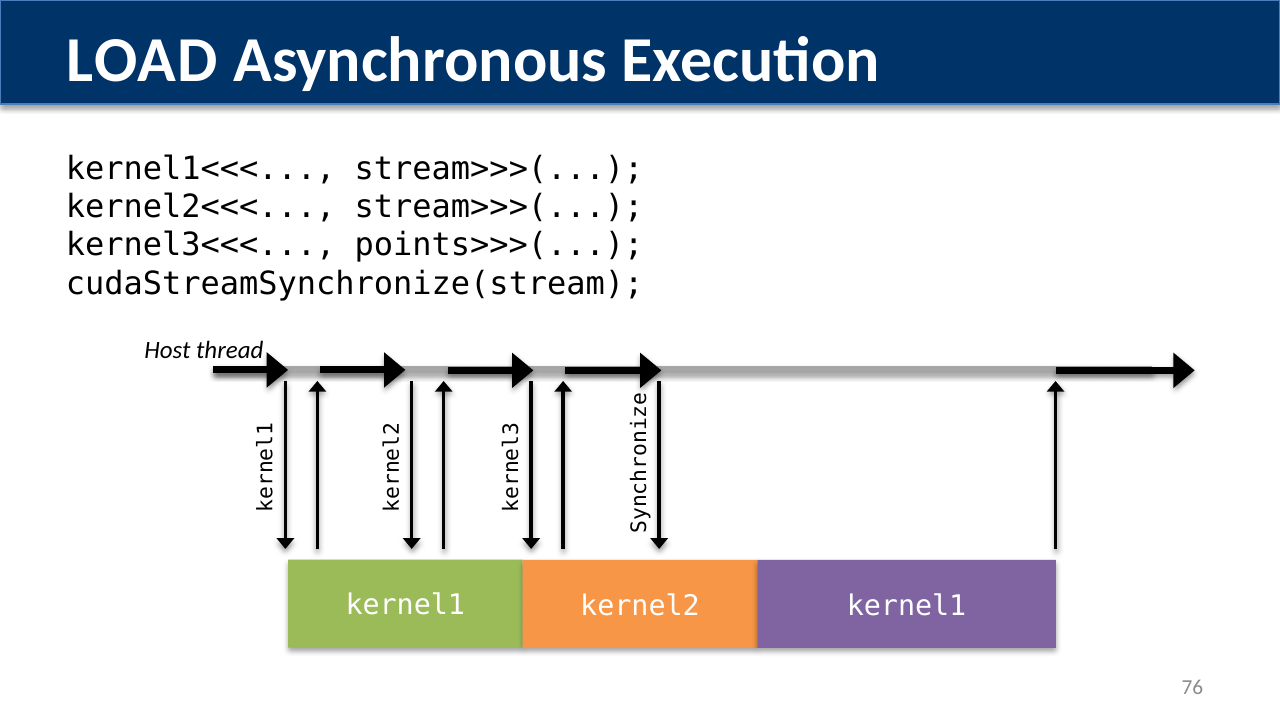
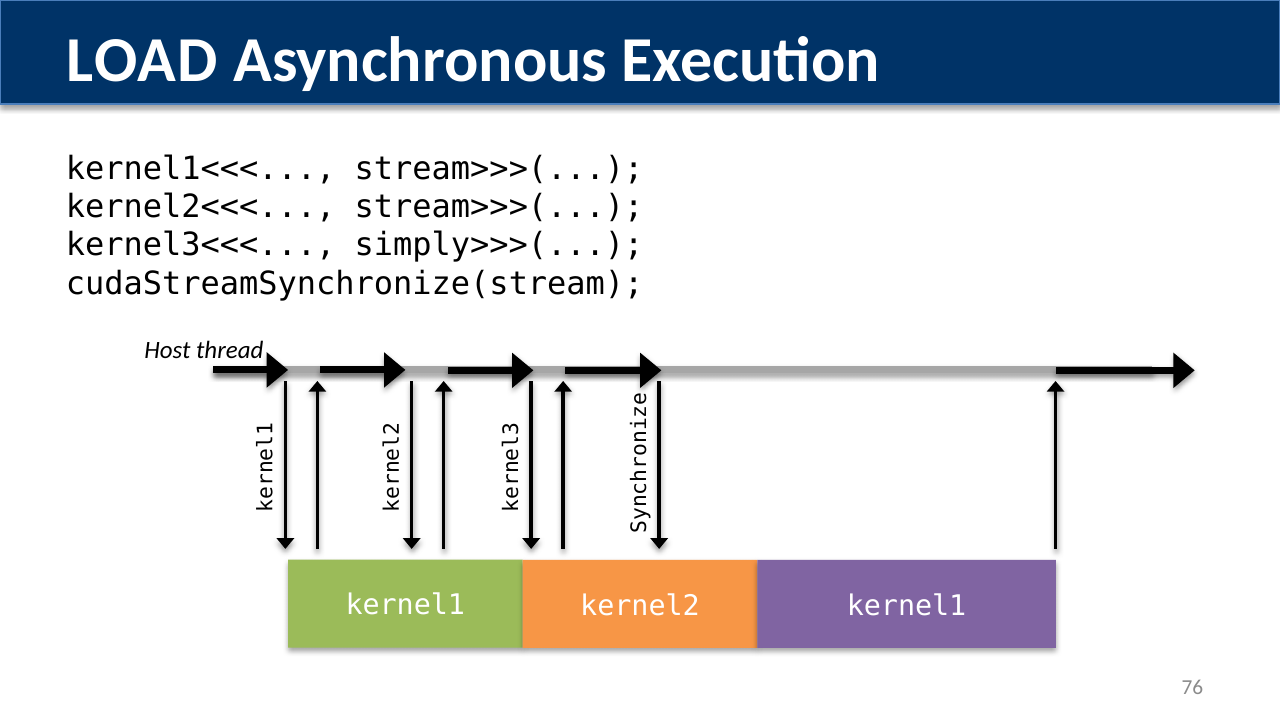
points>>>(: points>>>( -> simply>>>(
